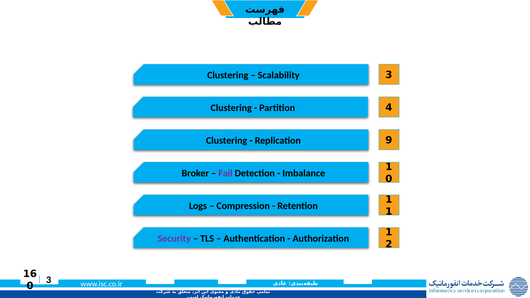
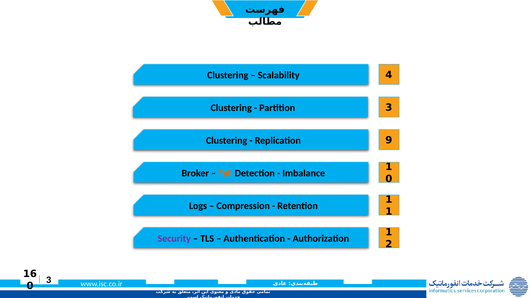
Scalability 3: 3 -> 4
Partition 4: 4 -> 3
Fail colour: purple -> orange
